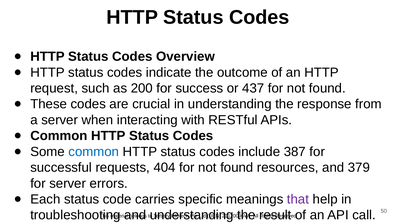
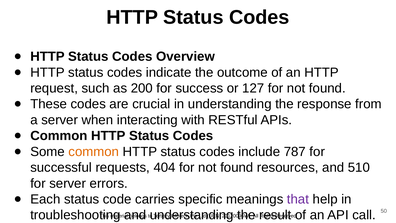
437: 437 -> 127
common at (94, 152) colour: blue -> orange
387: 387 -> 787
379: 379 -> 510
